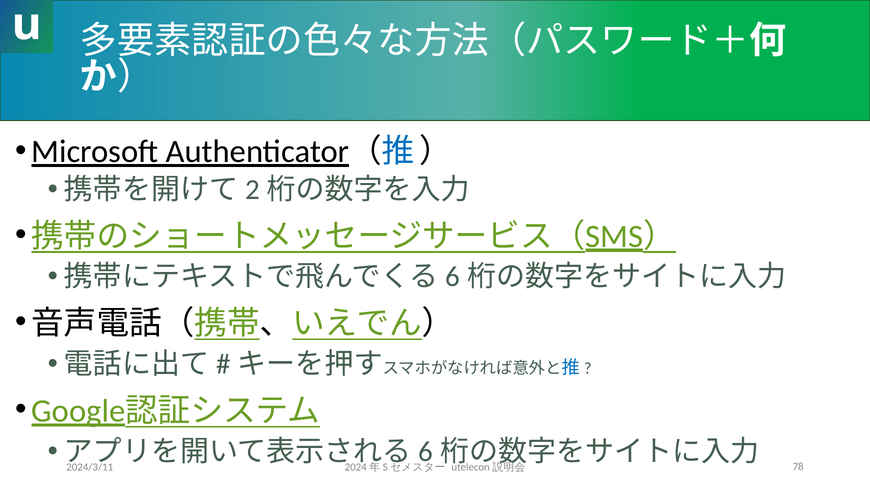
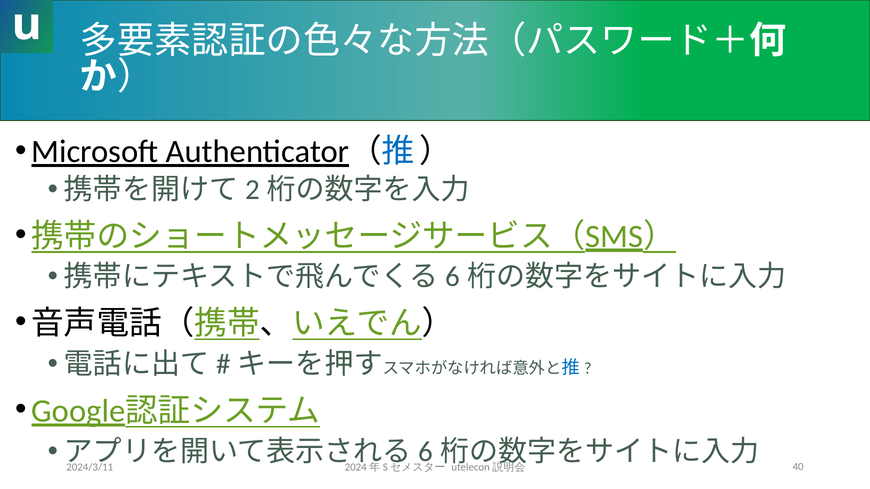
78: 78 -> 40
